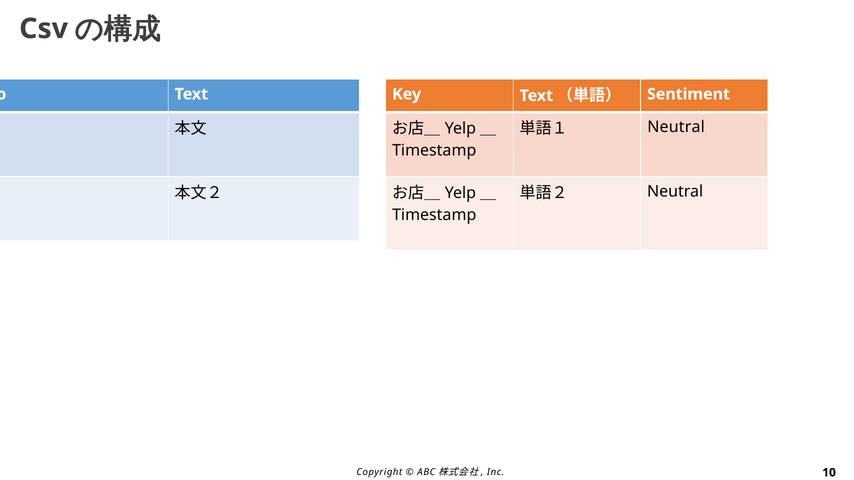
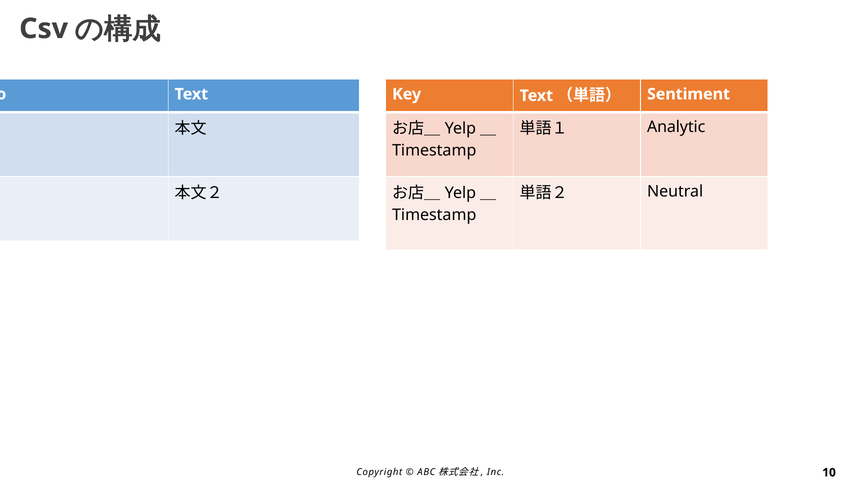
Neutral at (676, 127): Neutral -> Analytic
